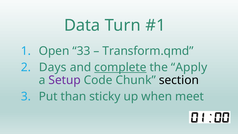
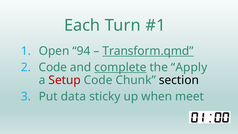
Data: Data -> Each
33: 33 -> 94
Transform.qmd underline: none -> present
Days at (53, 67): Days -> Code
Setup colour: purple -> red
than: than -> data
